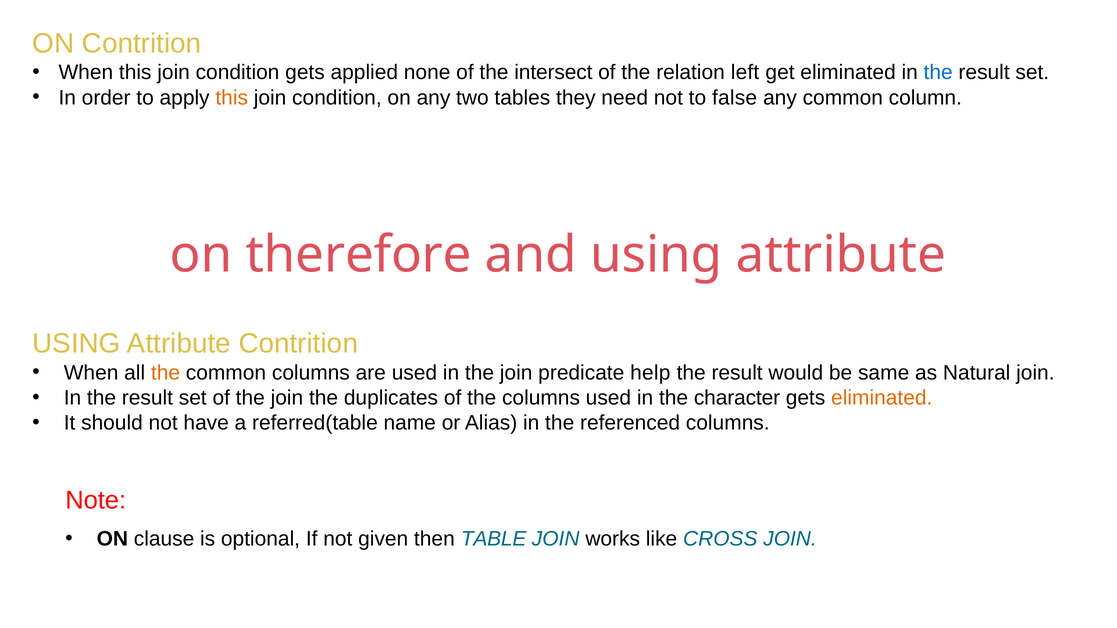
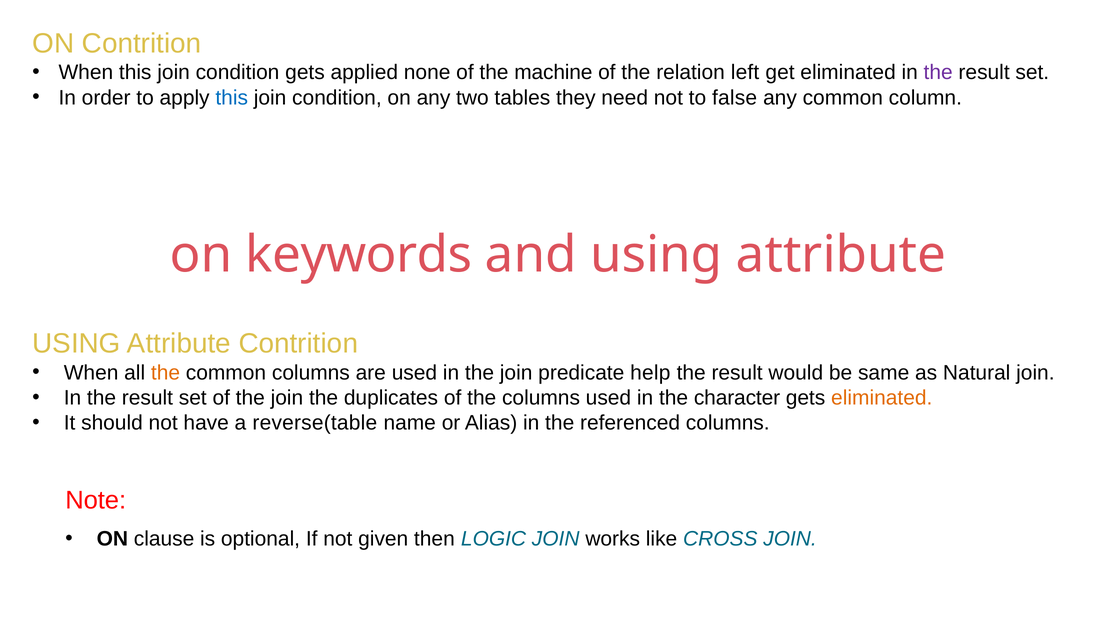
intersect: intersect -> machine
the at (938, 73) colour: blue -> purple
this at (232, 98) colour: orange -> blue
therefore: therefore -> keywords
referred(table: referred(table -> reverse(table
TABLE: TABLE -> LOGIC
